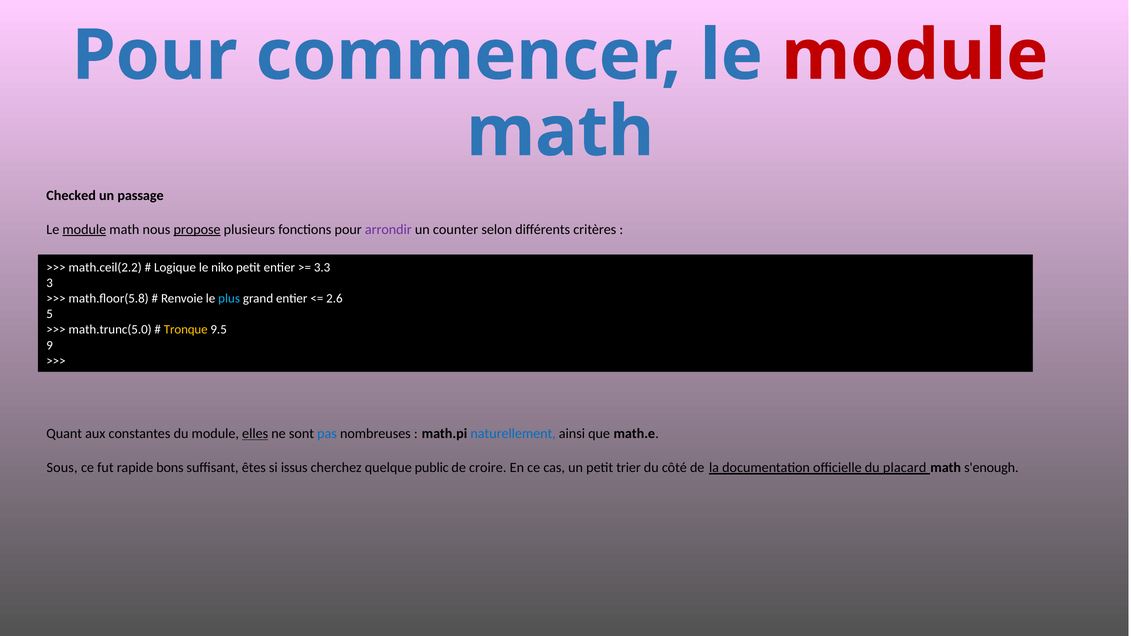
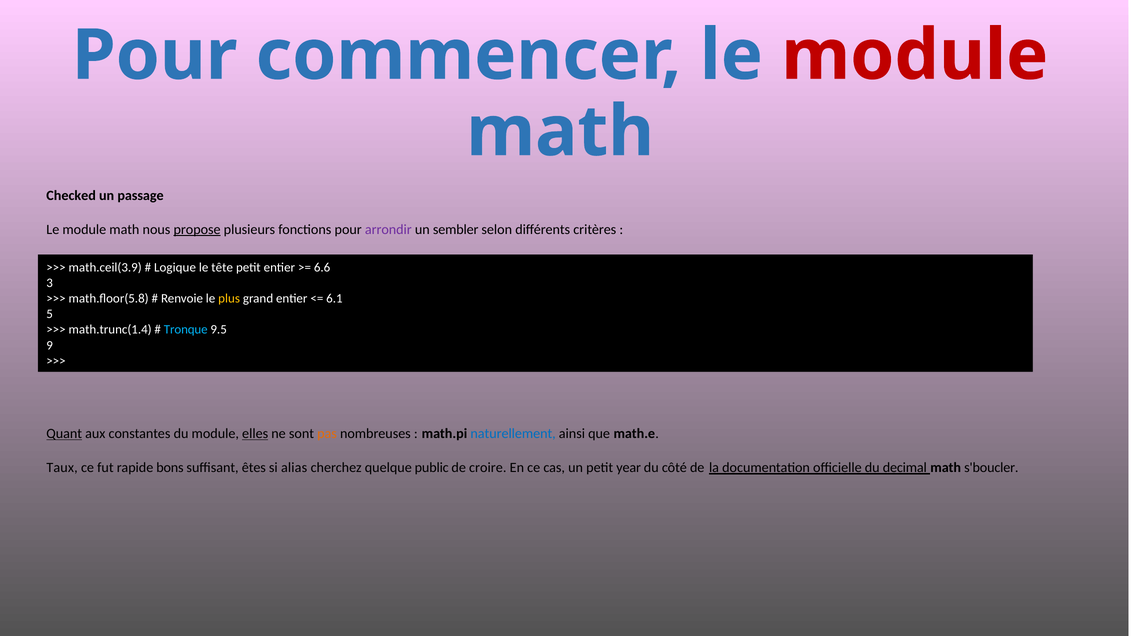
module at (84, 230) underline: present -> none
counter: counter -> sembler
math.ceil(2.2: math.ceil(2.2 -> math.ceil(3.9
niko: niko -> tête
3.3: 3.3 -> 6.6
plus colour: light blue -> yellow
2.6: 2.6 -> 6.1
math.trunc(5.0: math.trunc(5.0 -> math.trunc(1.4
Tronque colour: yellow -> light blue
Quant underline: none -> present
pas colour: blue -> orange
Sous: Sous -> Taux
issus: issus -> alias
trier: trier -> year
placard: placard -> decimal
s'enough: s'enough -> s'boucler
